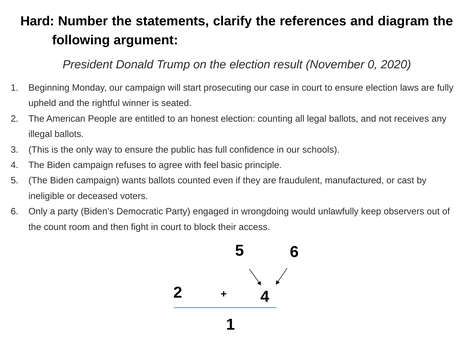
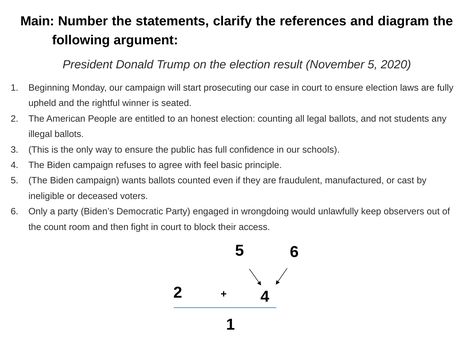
Hard: Hard -> Main
November 0: 0 -> 5
receives: receives -> students
